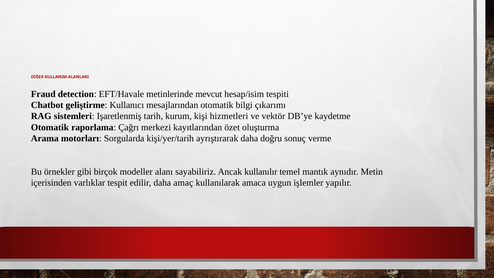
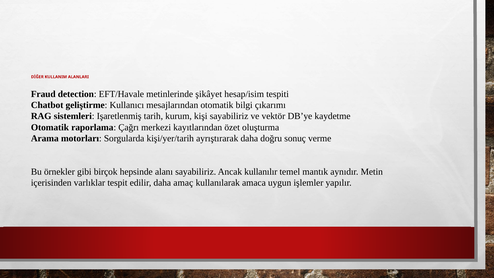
mevcut: mevcut -> şikâyet
kişi hizmetleri: hizmetleri -> sayabiliriz
modeller: modeller -> hepsinde
